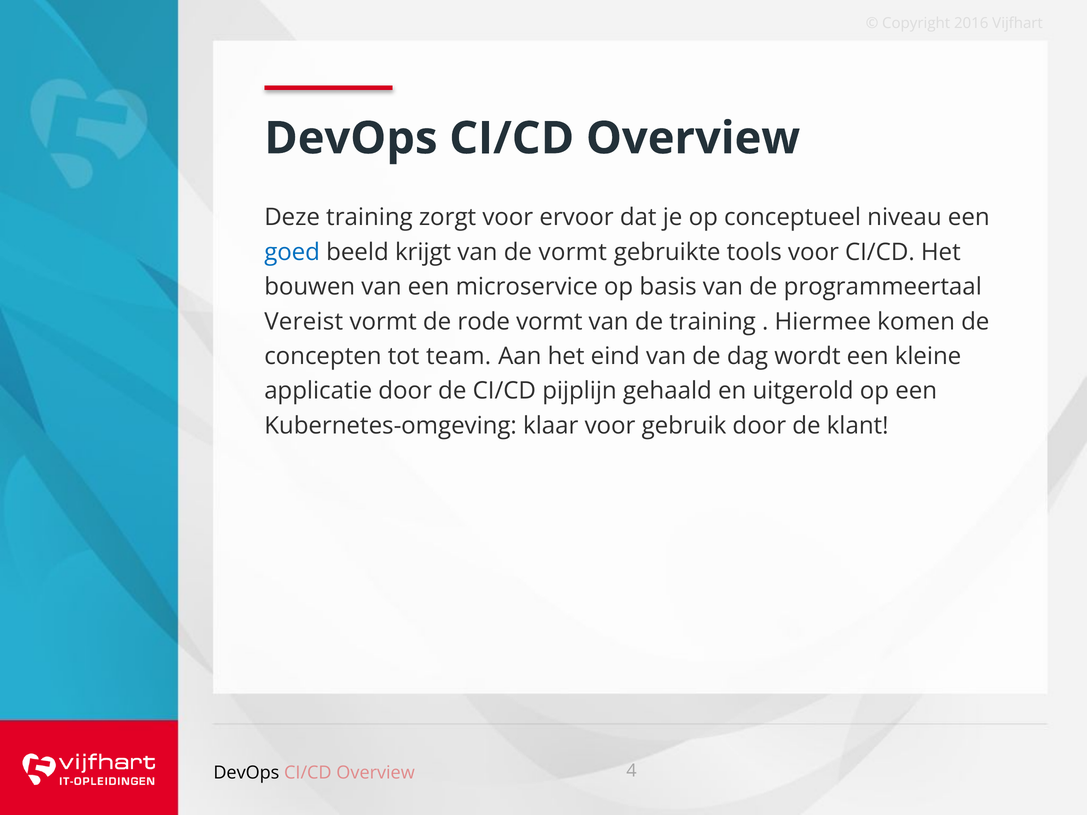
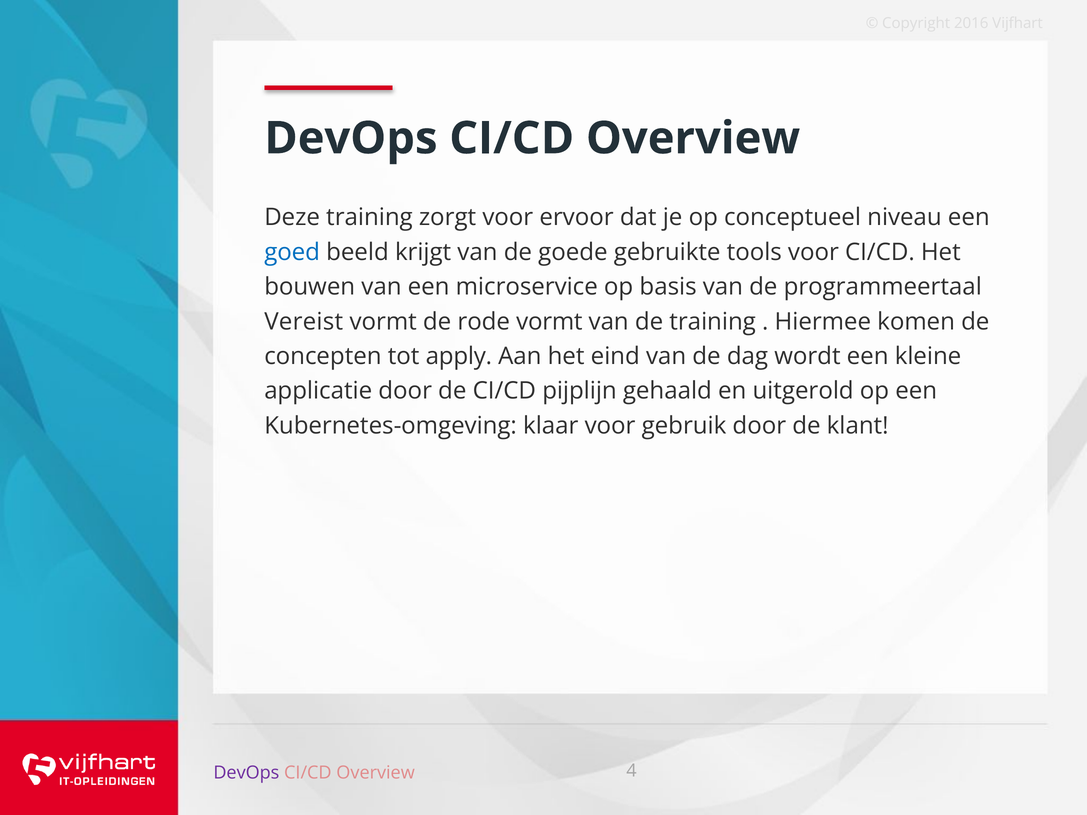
de vormt: vormt -> goede
team: team -> apply
DevOps at (246, 773) colour: black -> purple
